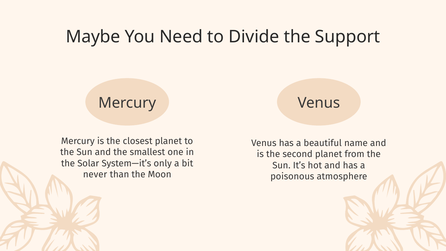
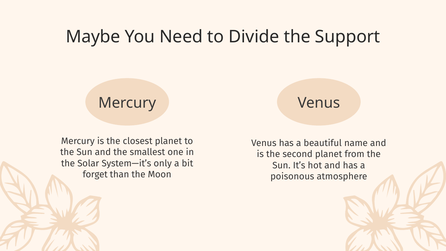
never: never -> forget
